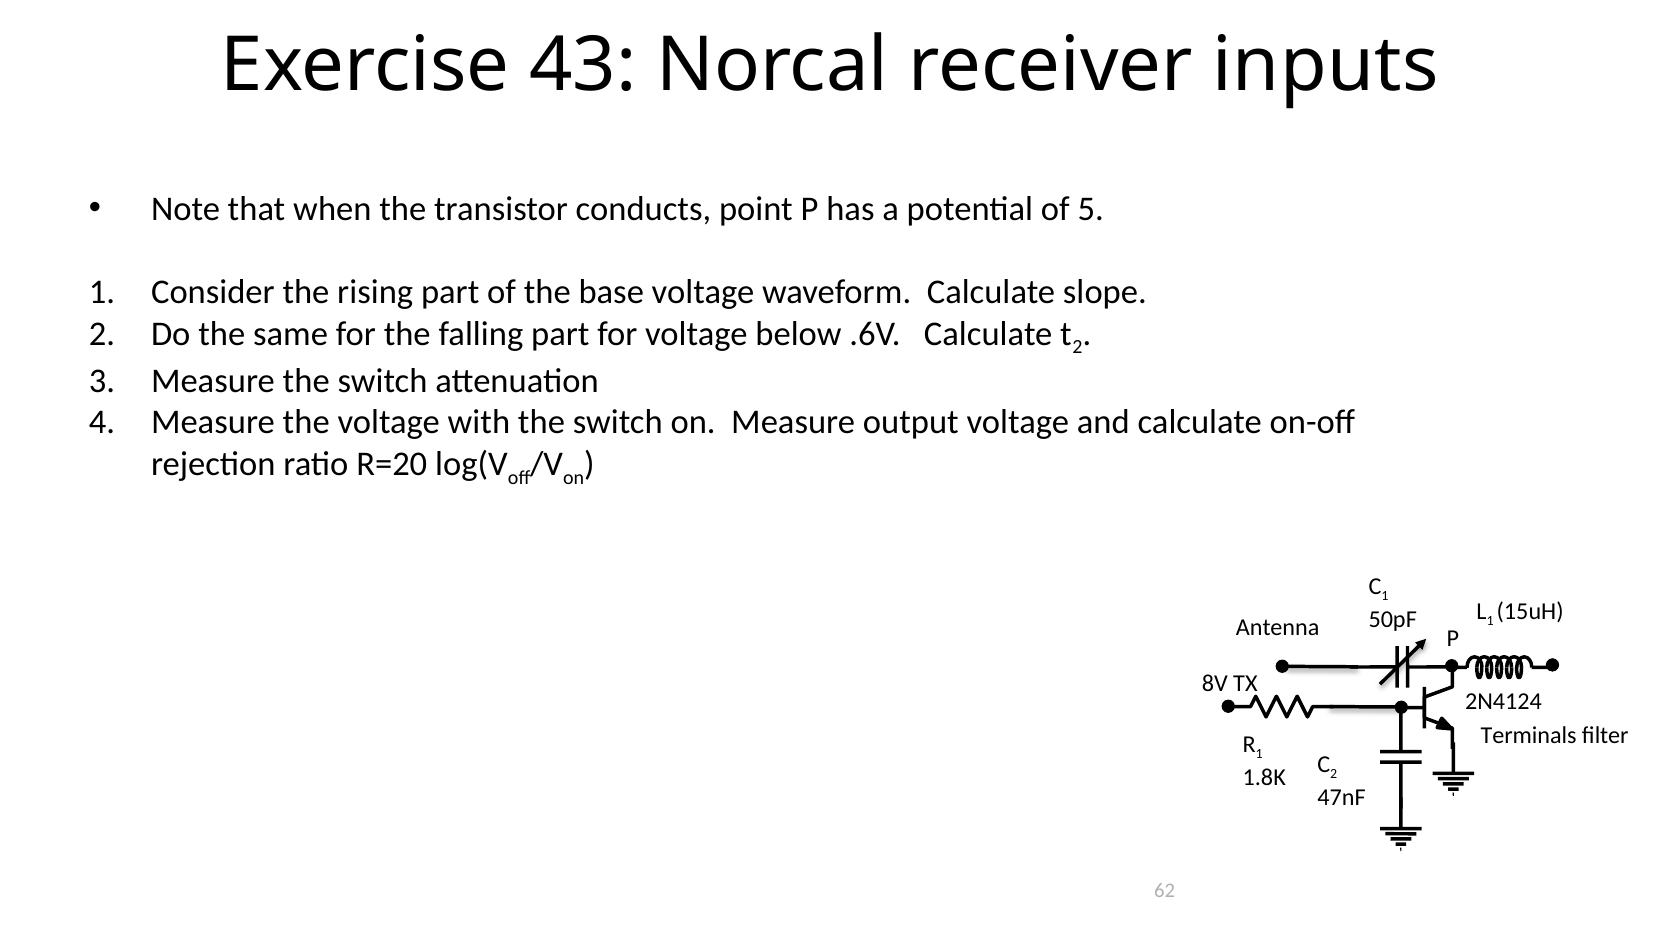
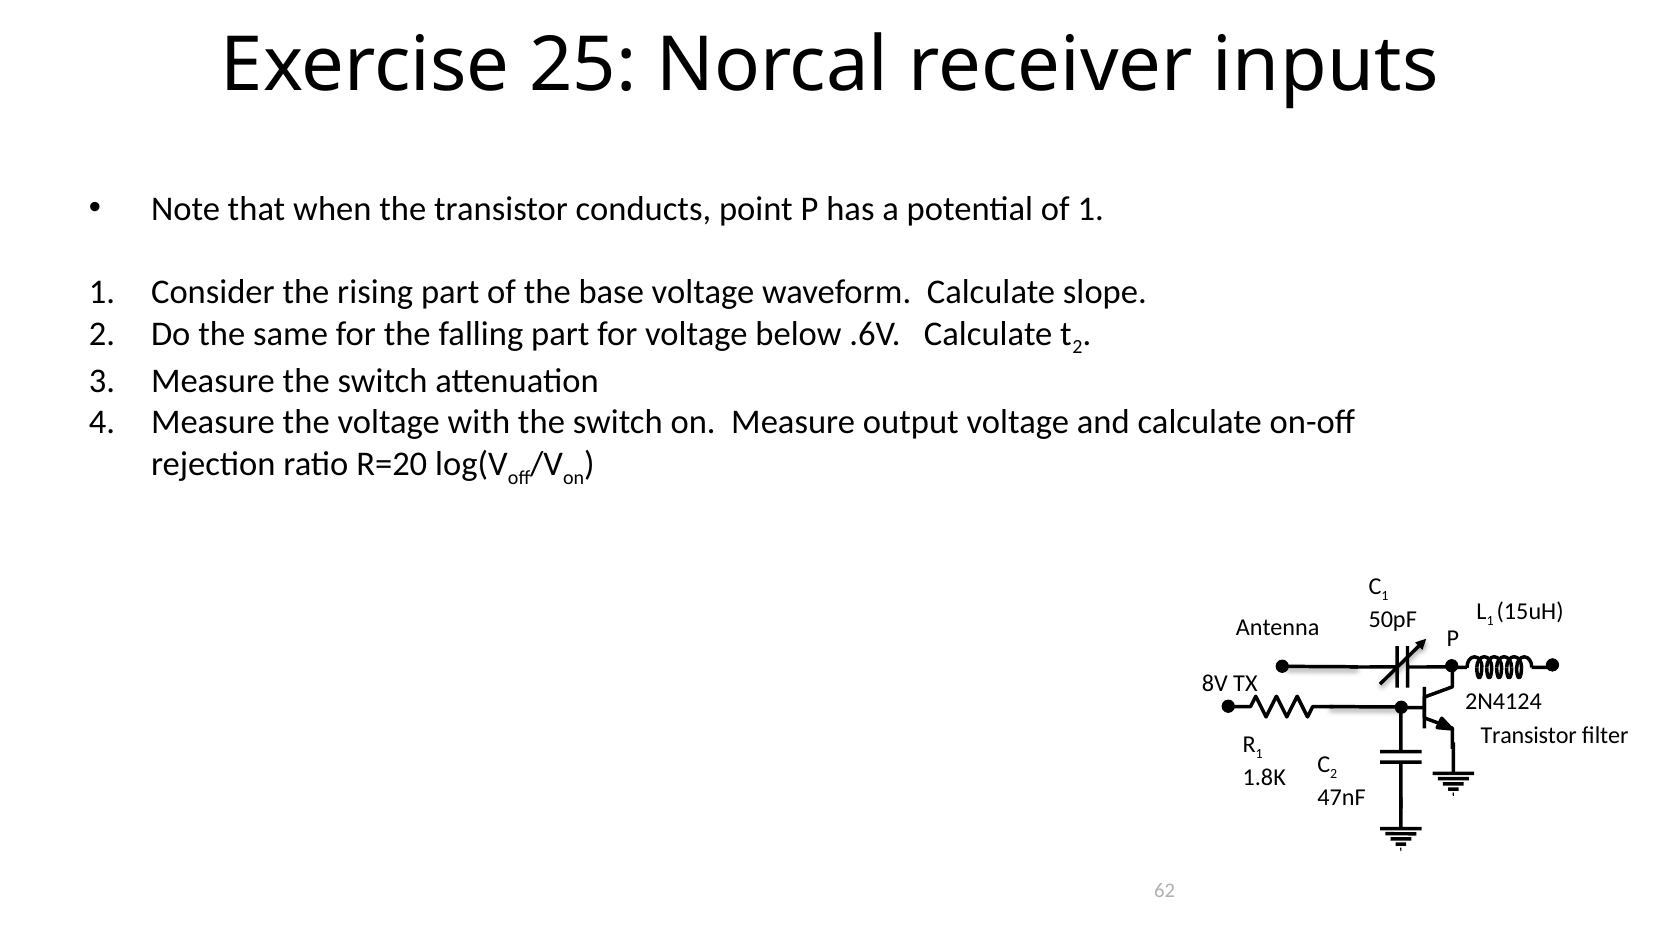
43: 43 -> 25
of 5: 5 -> 1
Terminals at (1529, 736): Terminals -> Transistor
